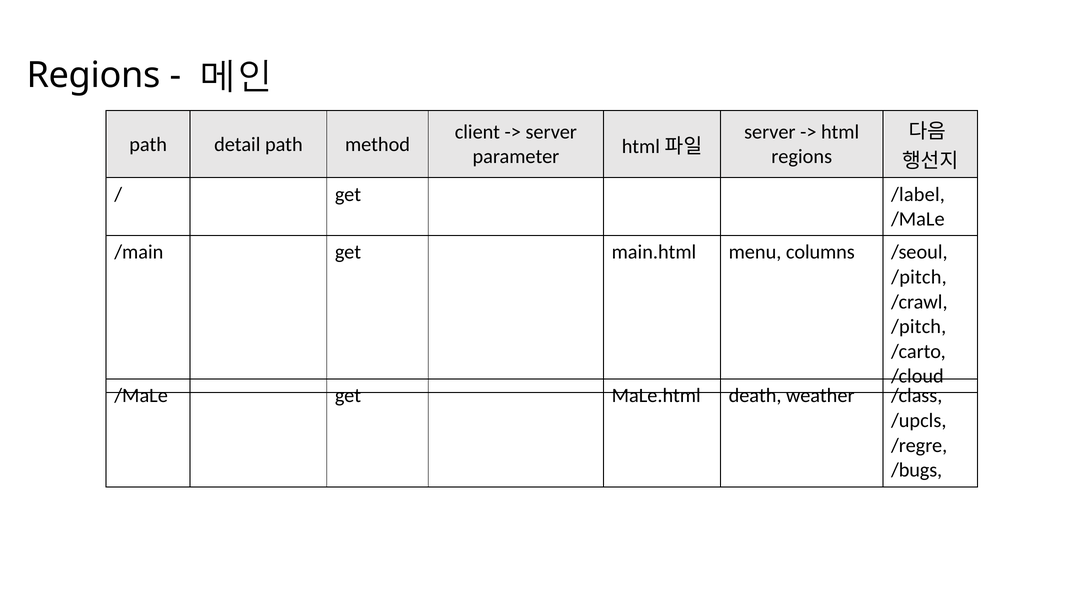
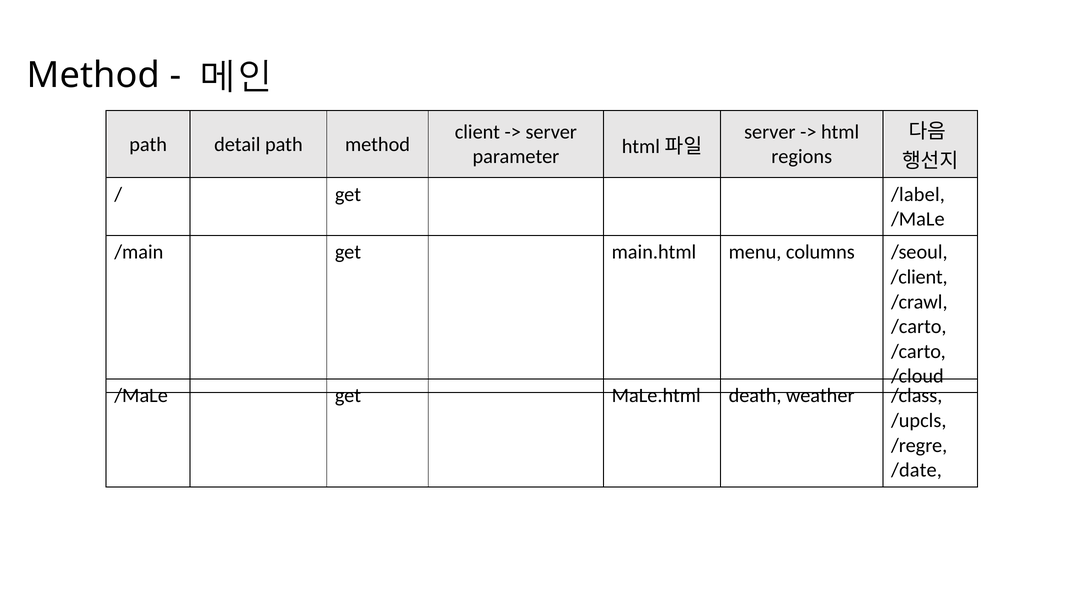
Regions at (94, 75): Regions -> Method
/pitch at (919, 277): /pitch -> /client
/pitch at (919, 326): /pitch -> /carto
/bugs: /bugs -> /date
